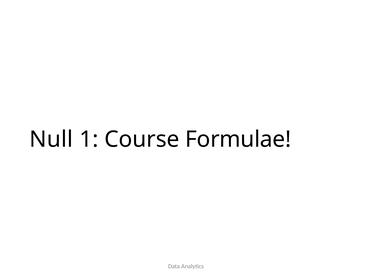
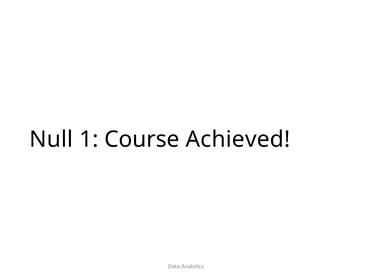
Formulae: Formulae -> Achieved
